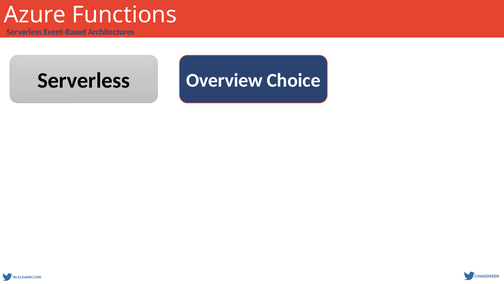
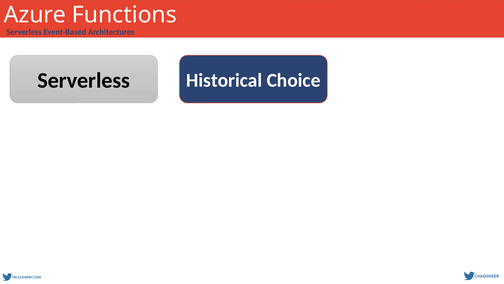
Overview: Overview -> Historical
